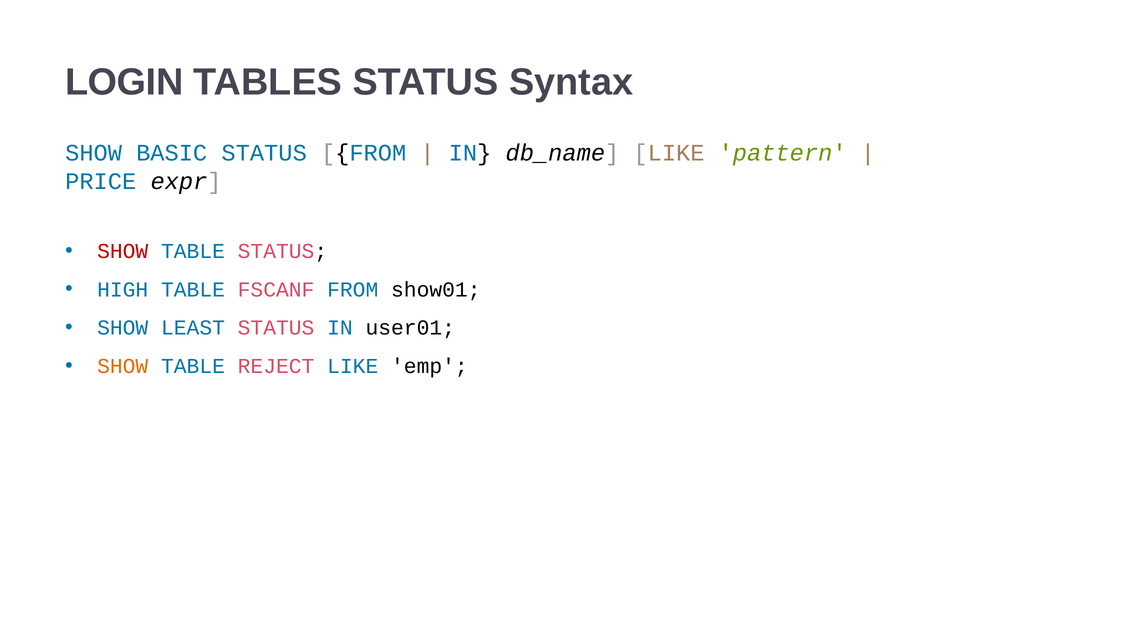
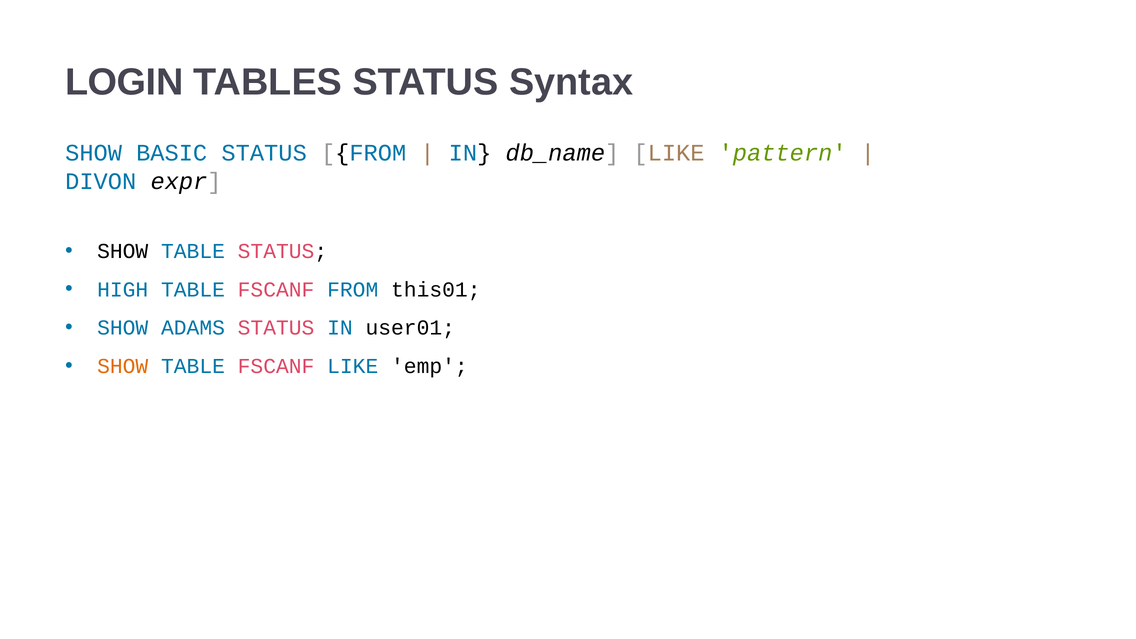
PRICE: PRICE -> DIVON
SHOW at (123, 251) colour: red -> black
show01: show01 -> this01
LEAST: LEAST -> ADAMS
REJECT at (276, 366): REJECT -> FSCANF
